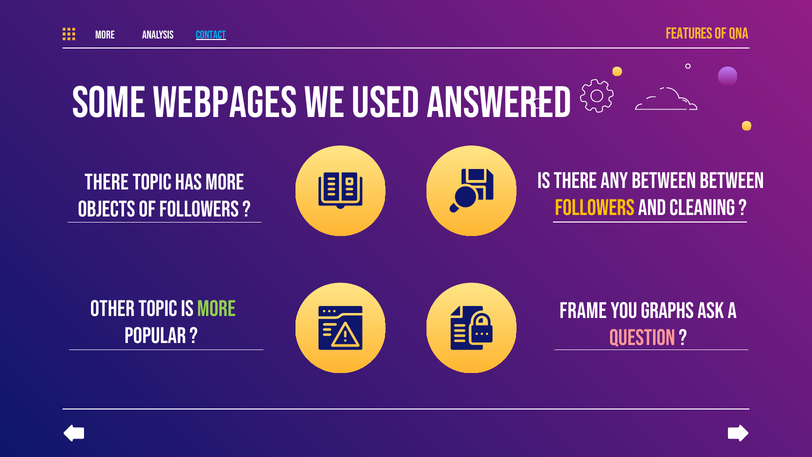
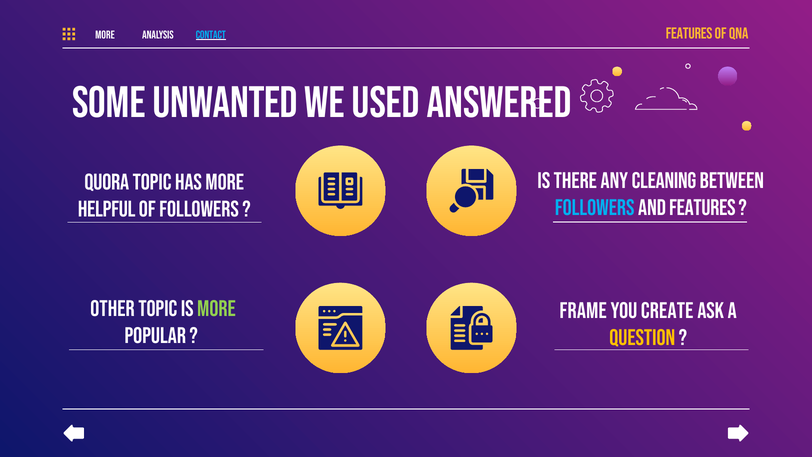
webpages: webpages -> unwanted
any between: between -> cleaning
There at (107, 182): There -> Quora
followers at (595, 208) colour: yellow -> light blue
and cleaning: cleaning -> features
objects: objects -> helpful
graphs: graphs -> create
question colour: pink -> yellow
